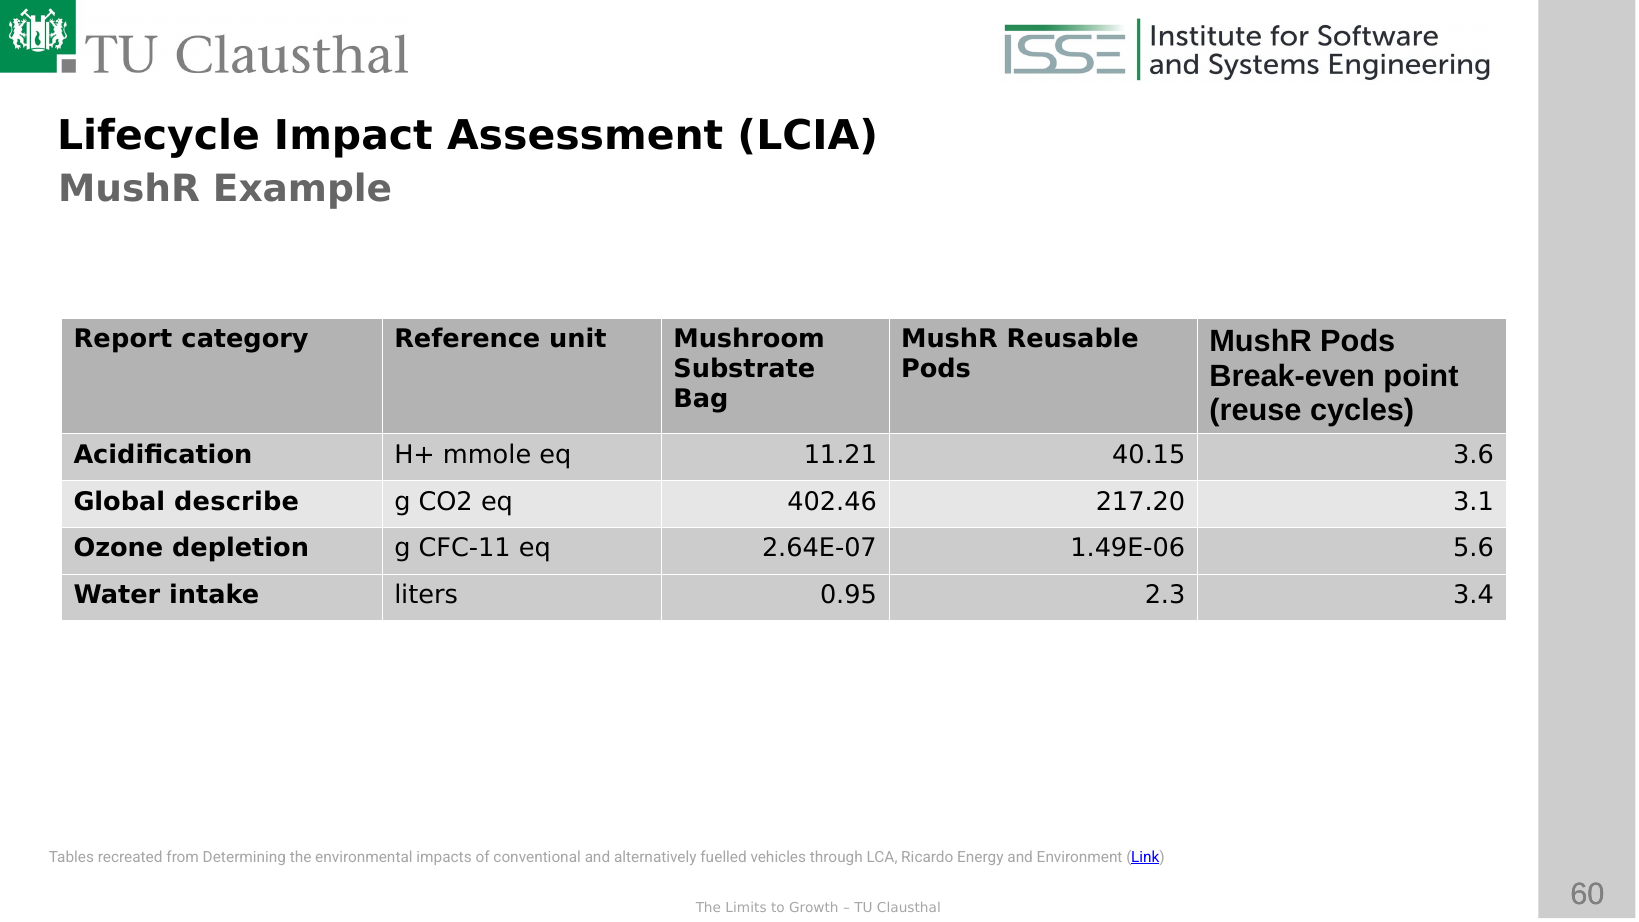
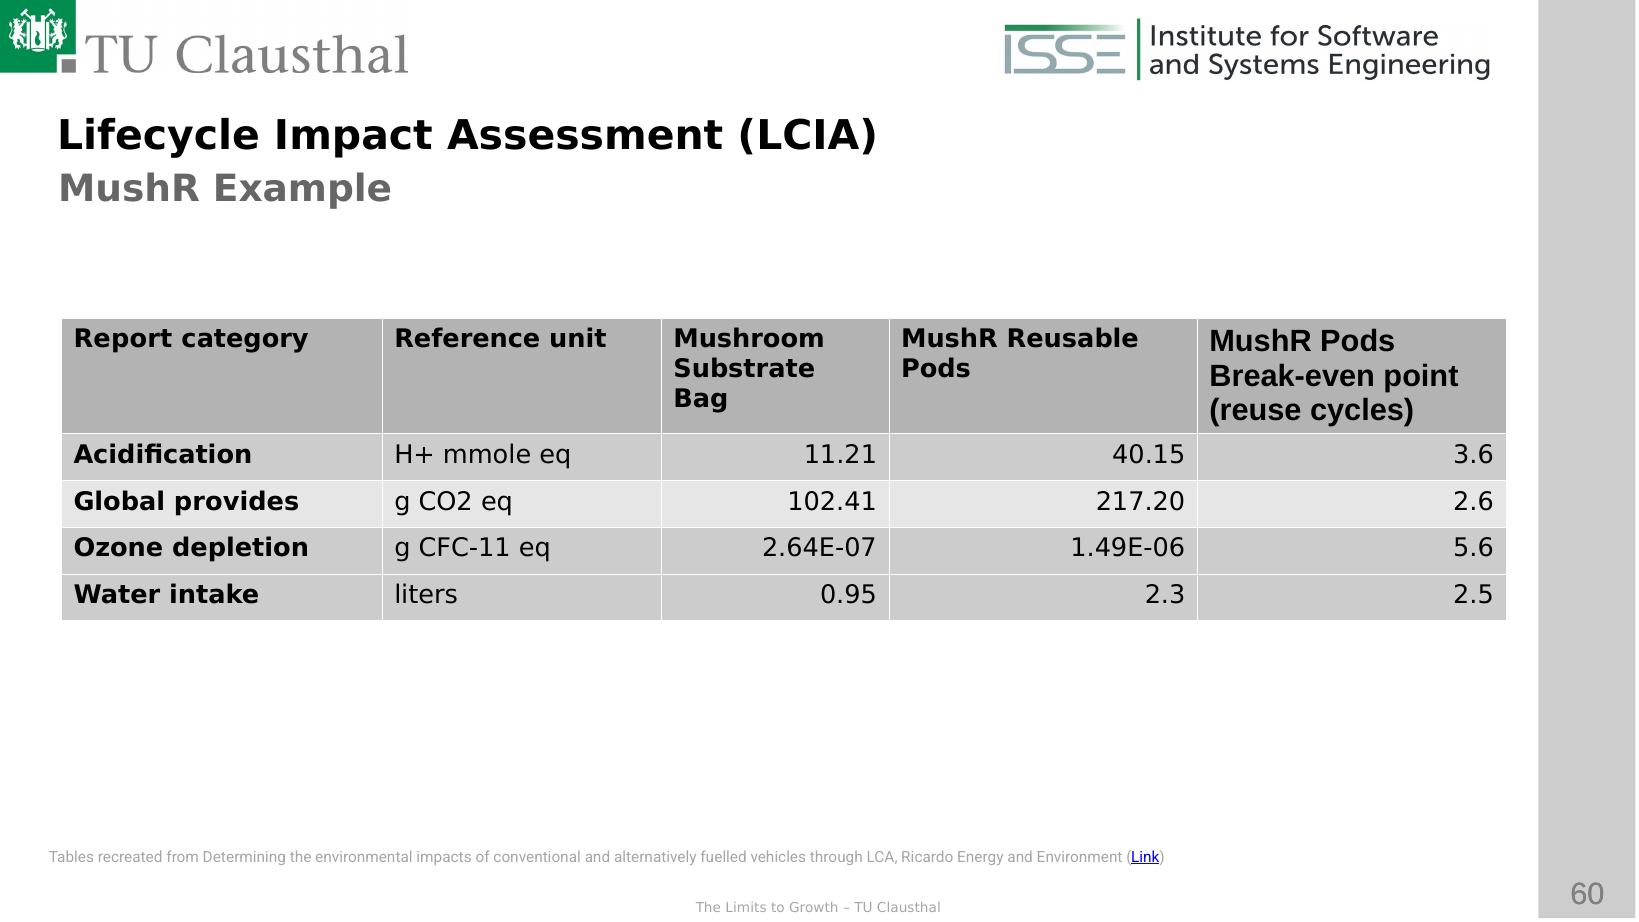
describe: describe -> provides
402.46: 402.46 -> 102.41
3.1: 3.1 -> 2.6
3.4: 3.4 -> 2.5
